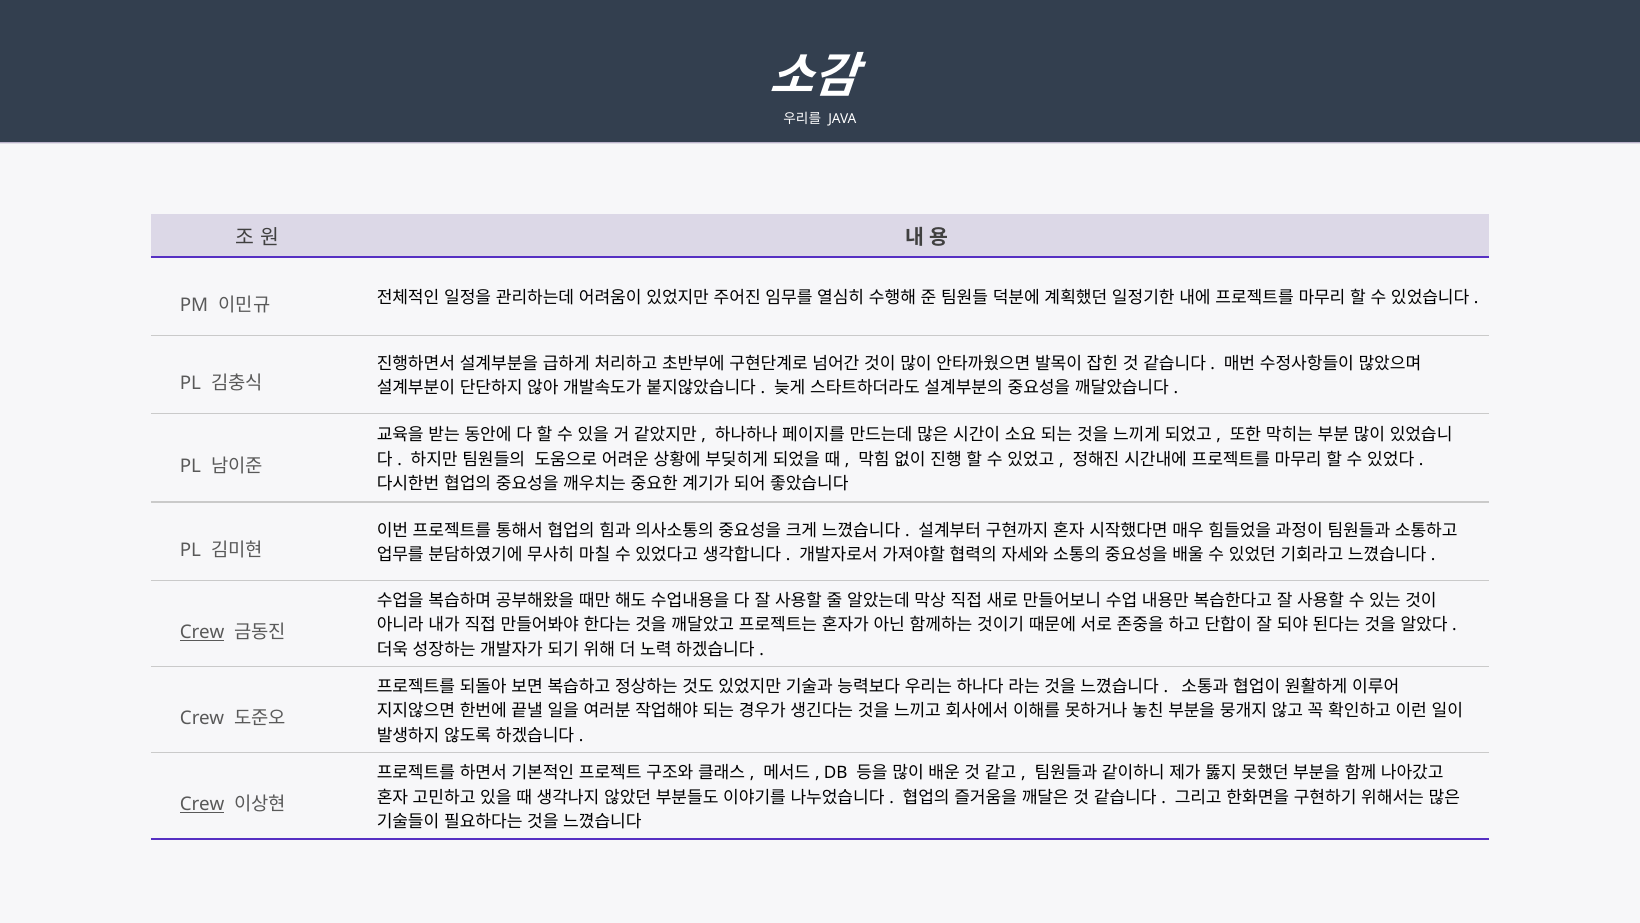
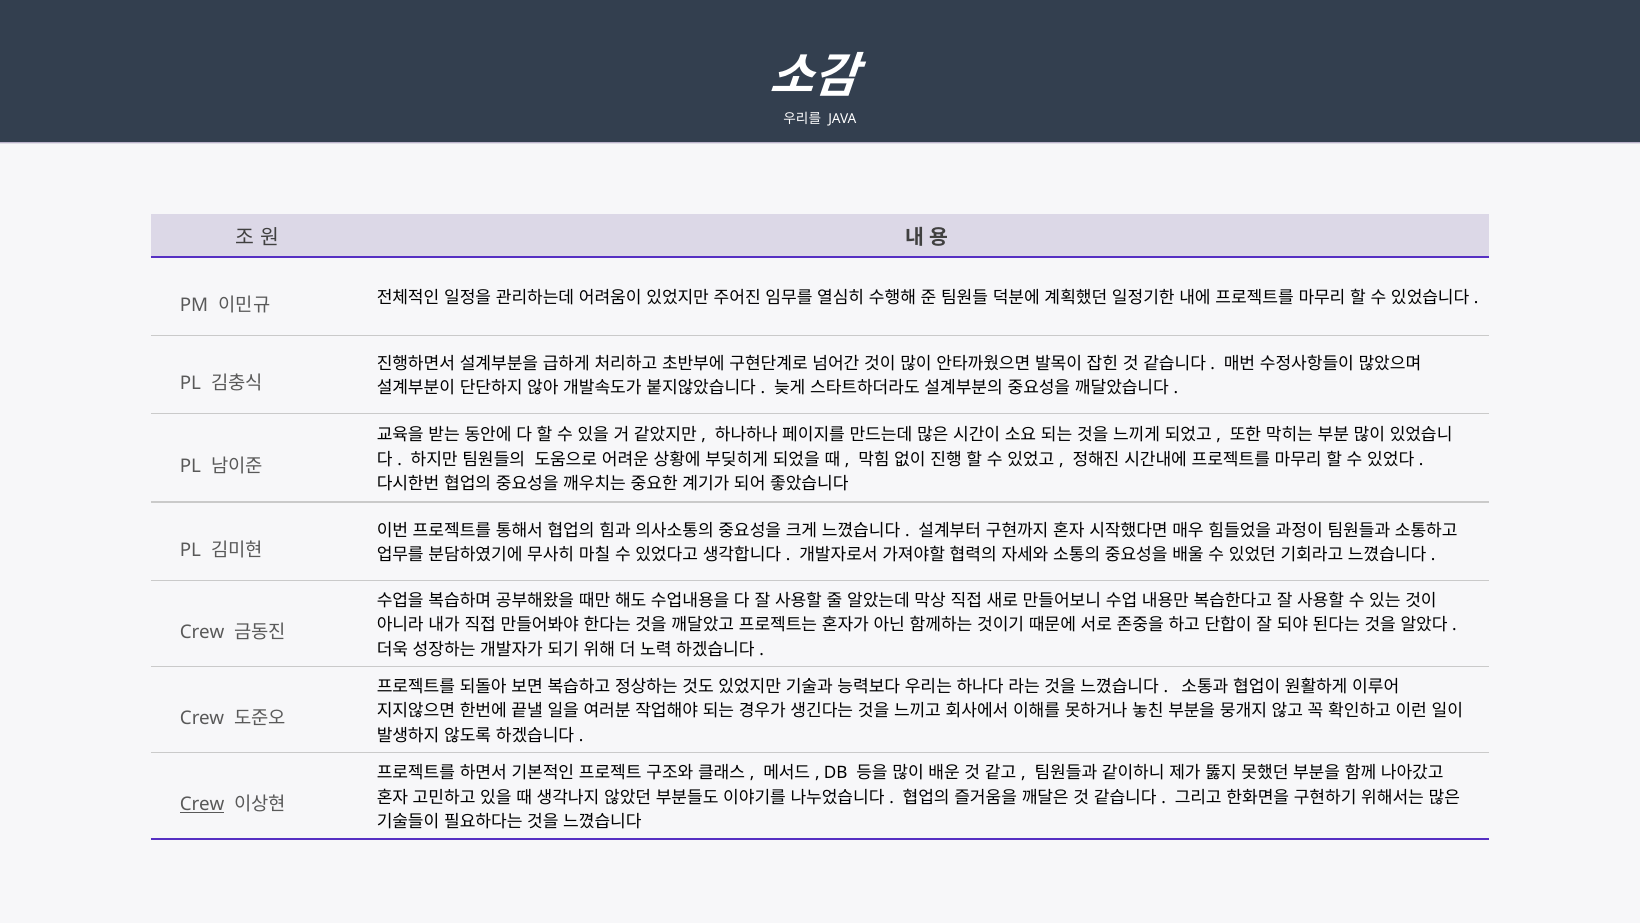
Crew at (202, 632) underline: present -> none
